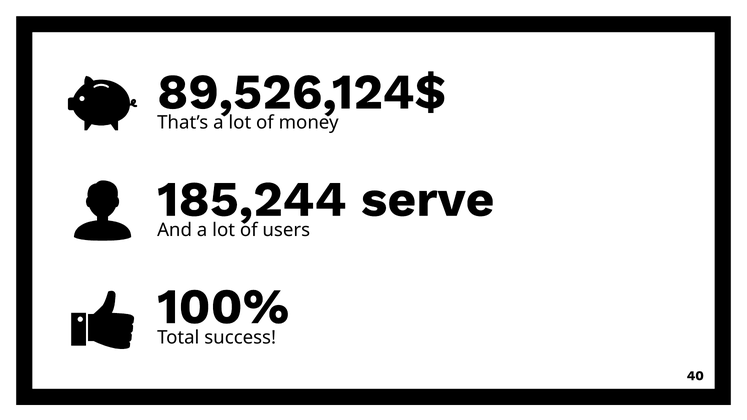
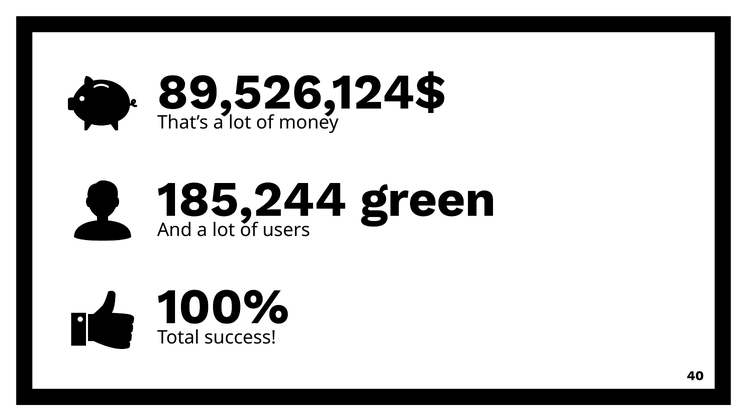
serve: serve -> green
